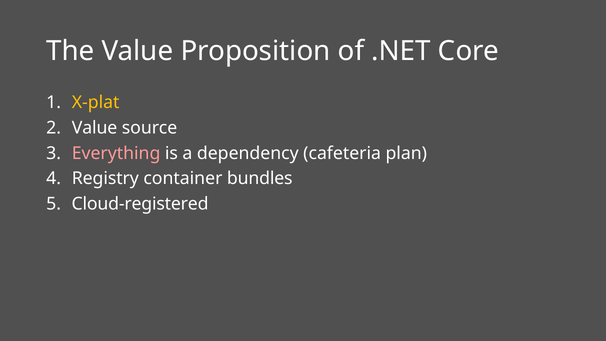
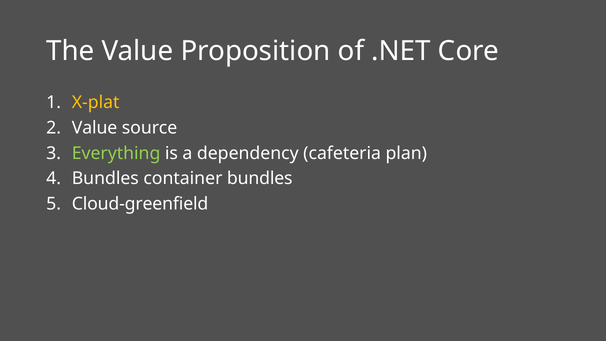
Everything colour: pink -> light green
Registry at (105, 179): Registry -> Bundles
Cloud-registered: Cloud-registered -> Cloud-greenfield
